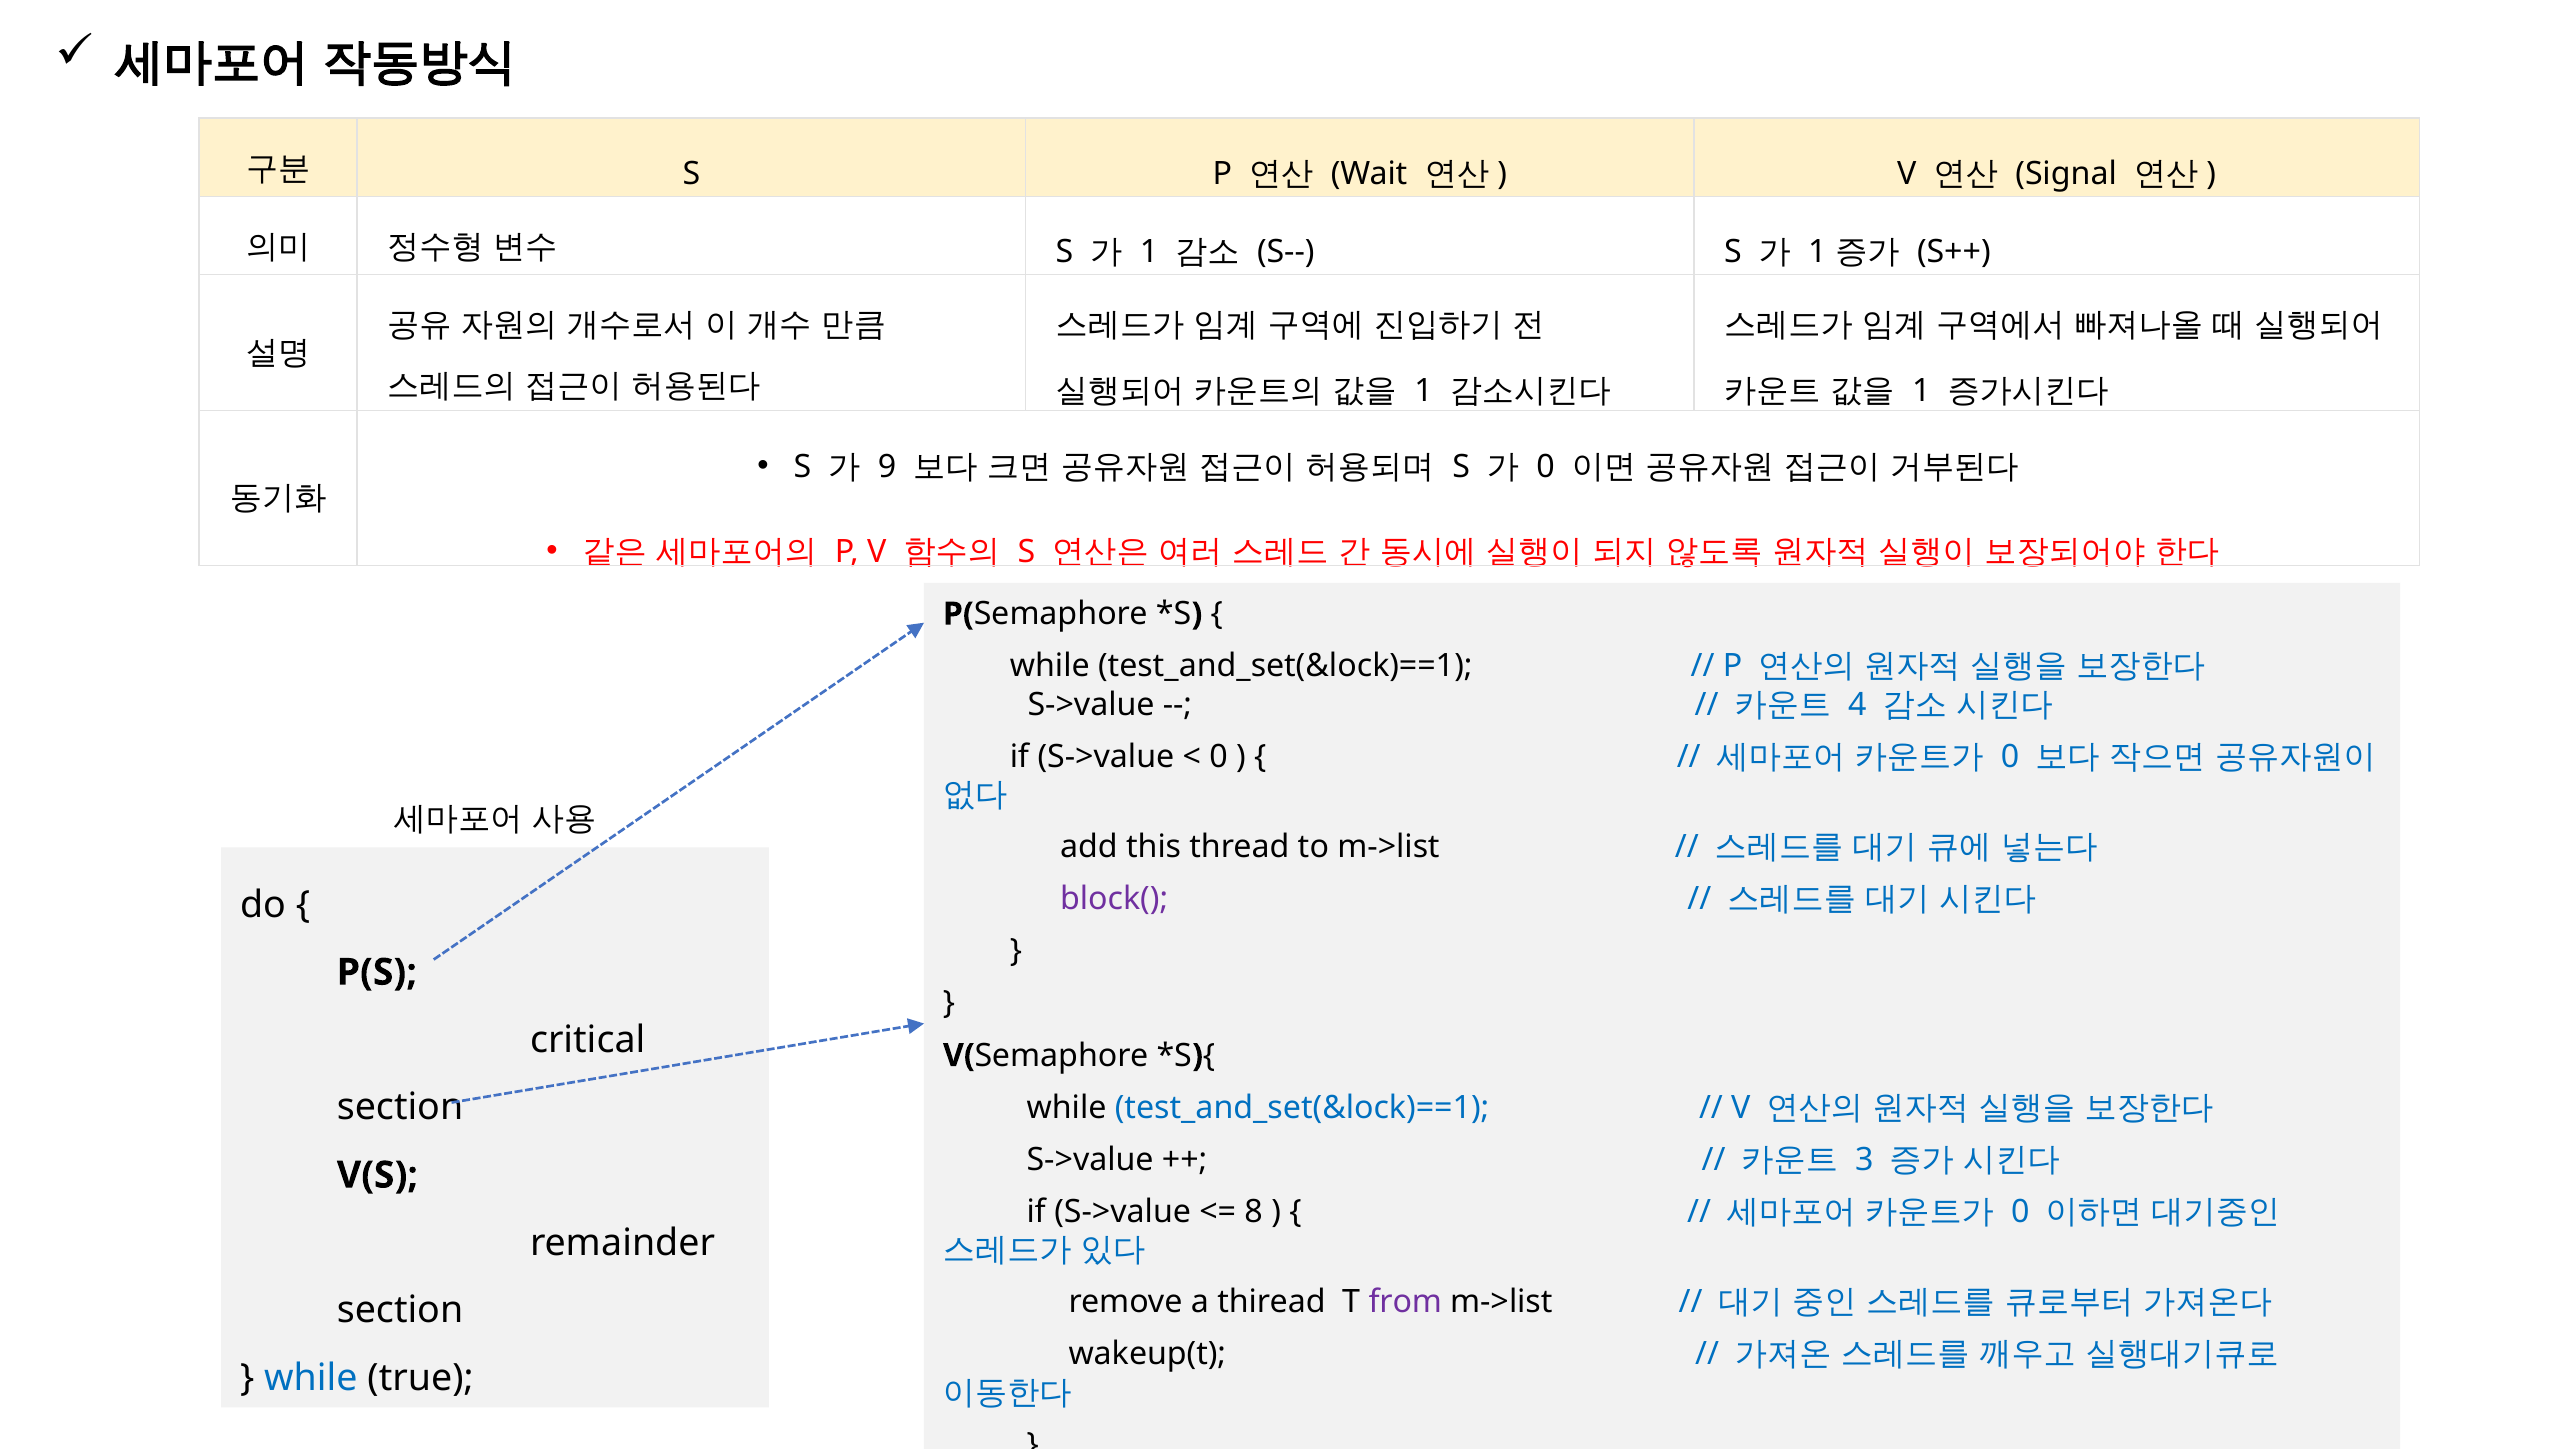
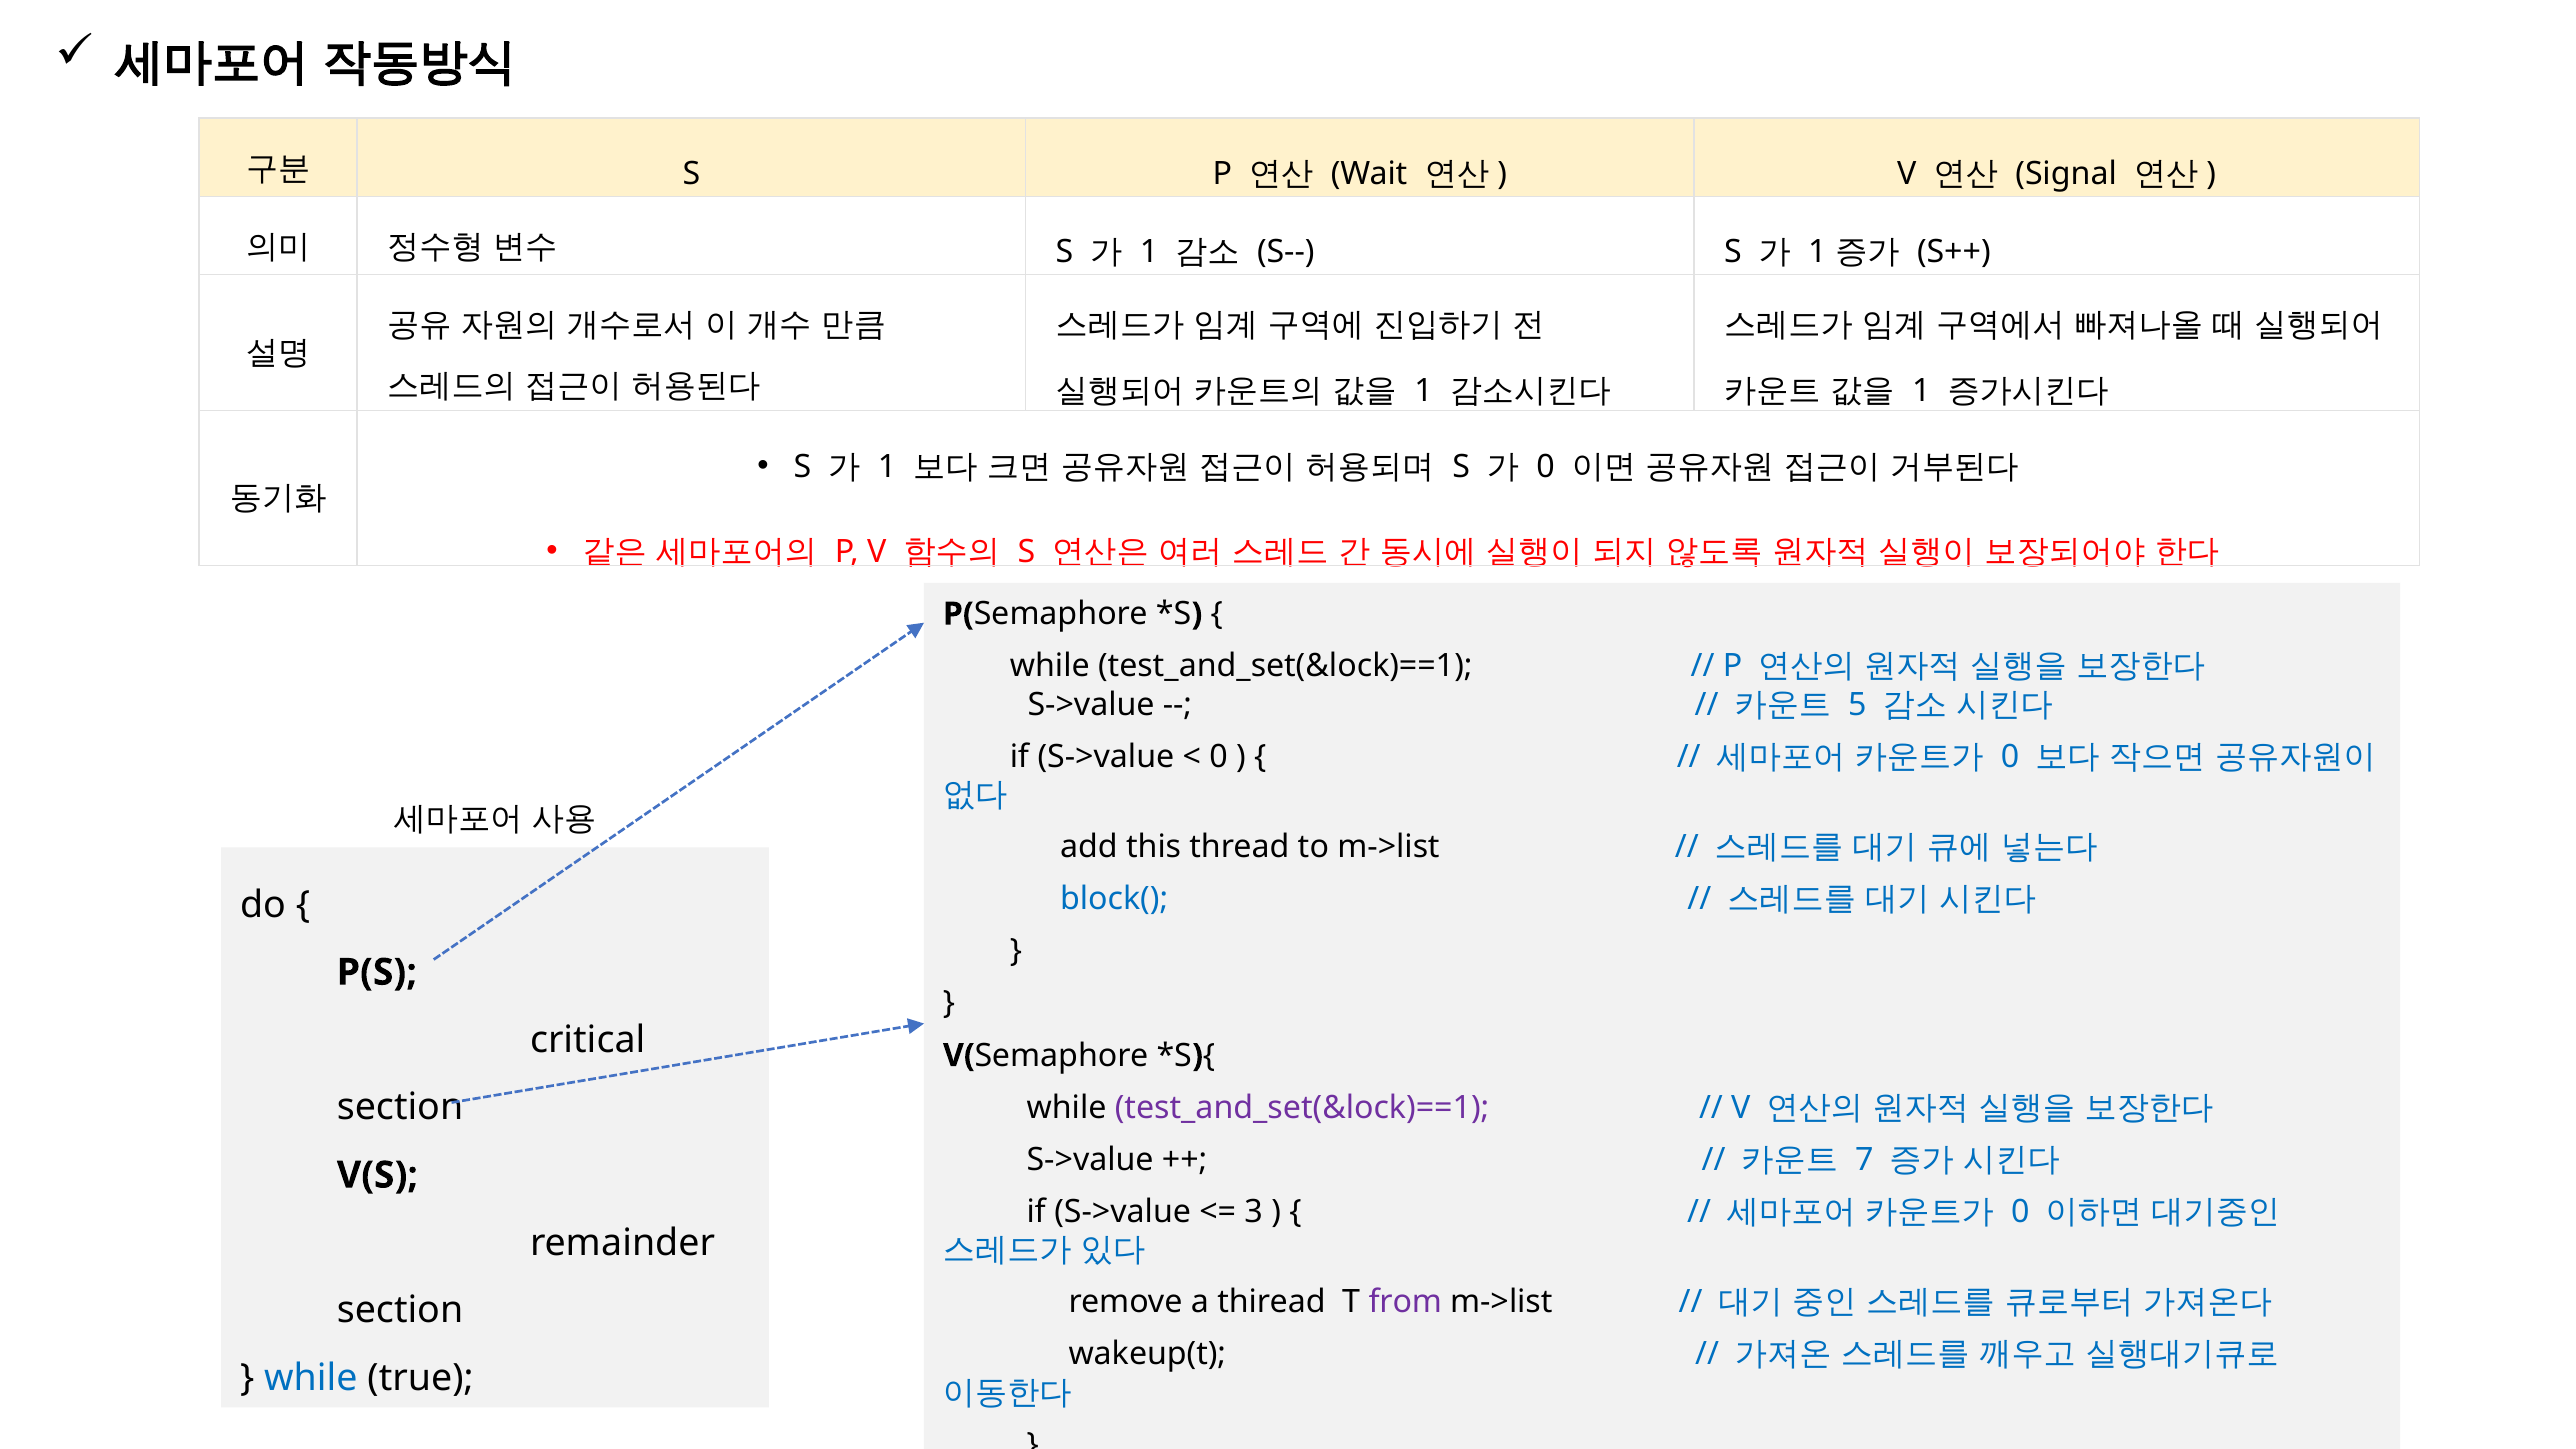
9 at (887, 466): 9 -> 1
4: 4 -> 5
block( colour: purple -> blue
test_and_set(&lock)==1 at (1302, 1107) colour: blue -> purple
3: 3 -> 7
8: 8 -> 3
